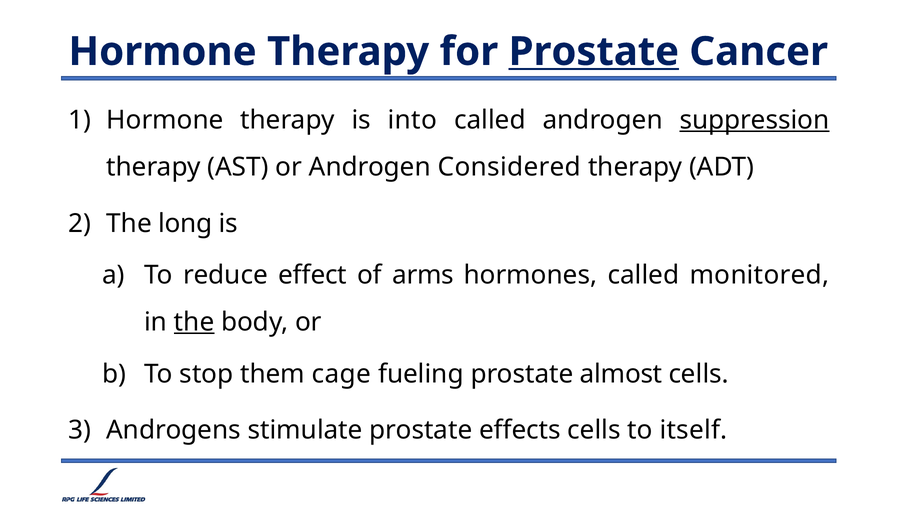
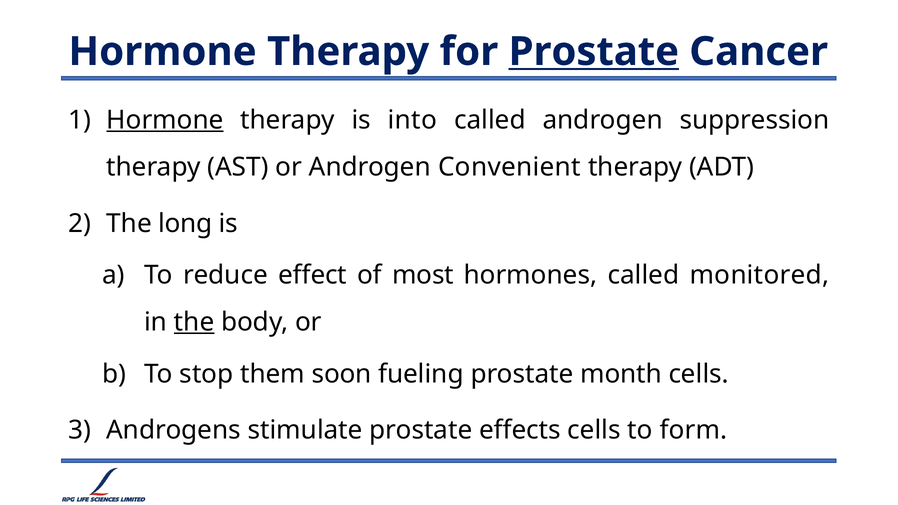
Hormone at (165, 120) underline: none -> present
suppression underline: present -> none
Considered: Considered -> Convenient
arms: arms -> most
cage: cage -> soon
almost: almost -> month
itself: itself -> form
